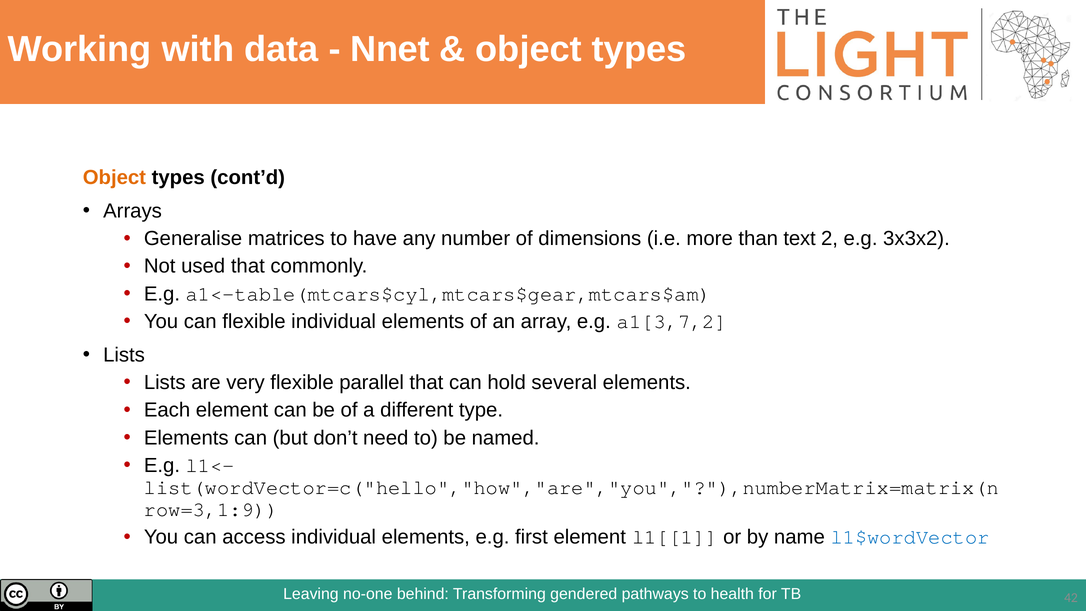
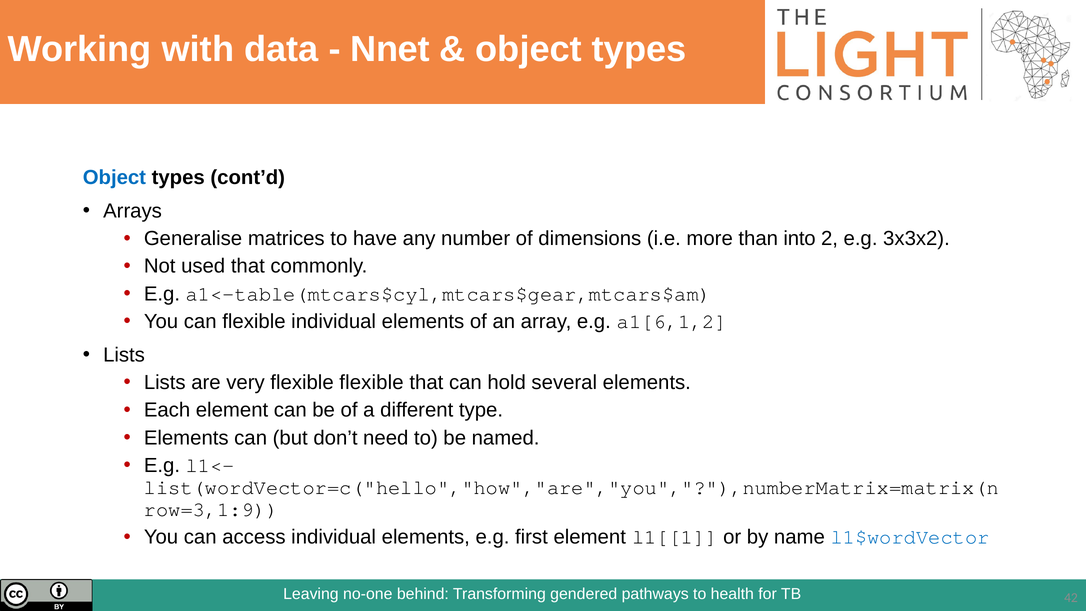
Object at (114, 178) colour: orange -> blue
text: text -> into
a1[3,7,2: a1[3,7,2 -> a1[6,1,2
flexible parallel: parallel -> flexible
